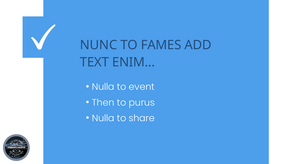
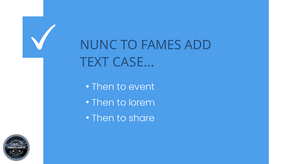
ENIM: ENIM -> CASE
Nulla at (103, 87): Nulla -> Then
purus: purus -> lorem
Nulla at (103, 118): Nulla -> Then
